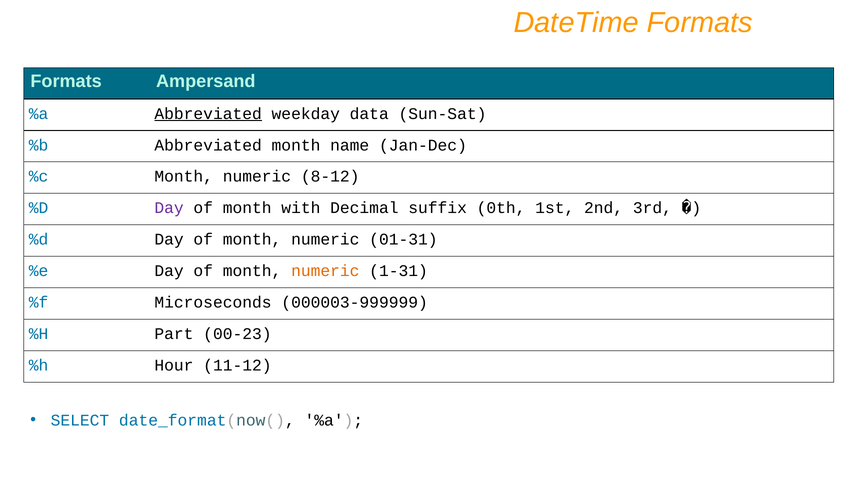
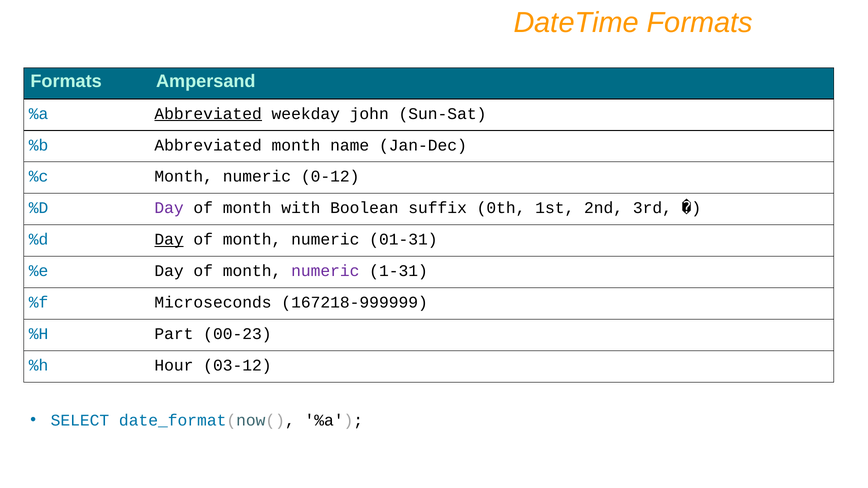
data: data -> john
8-12: 8-12 -> 0-12
Decimal: Decimal -> Boolean
Day at (169, 240) underline: none -> present
numeric at (325, 271) colour: orange -> purple
000003-999999: 000003-999999 -> 167218-999999
11-12: 11-12 -> 03-12
